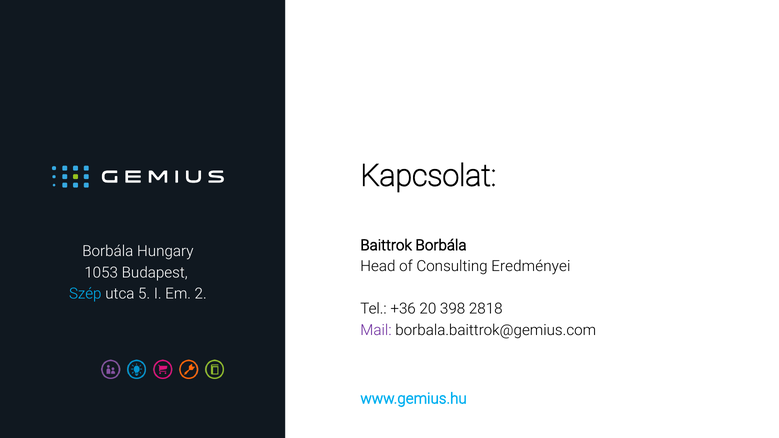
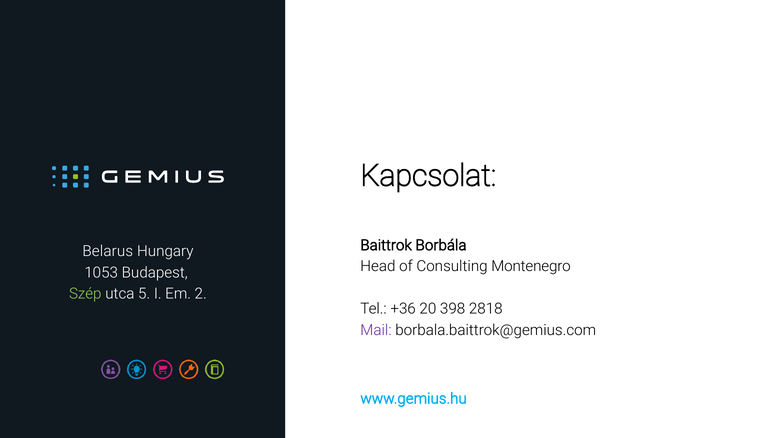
Borbála at (108, 251): Borbála -> Belarus
Eredményei: Eredményei -> Montenegro
Szép colour: light blue -> light green
